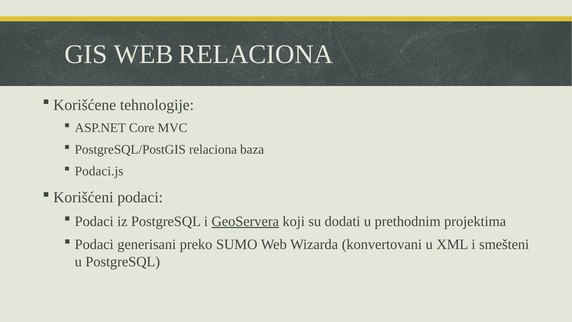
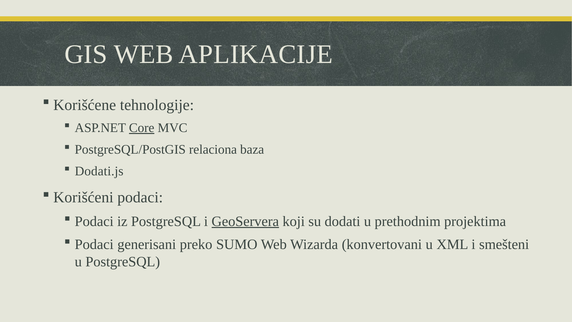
WEB RELACIONA: RELACIONA -> APLIKACIJE
Core underline: none -> present
Podaci.js: Podaci.js -> Dodati.js
